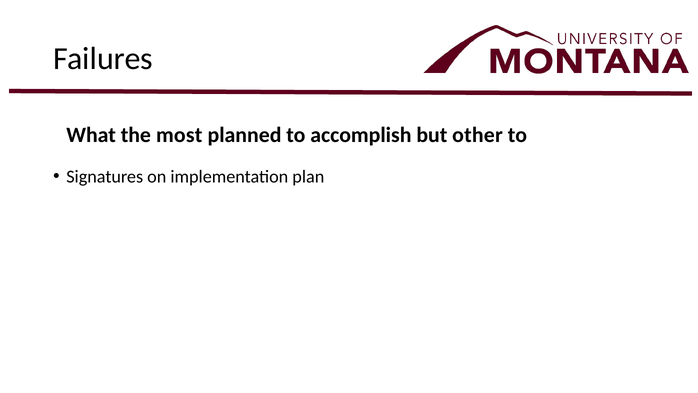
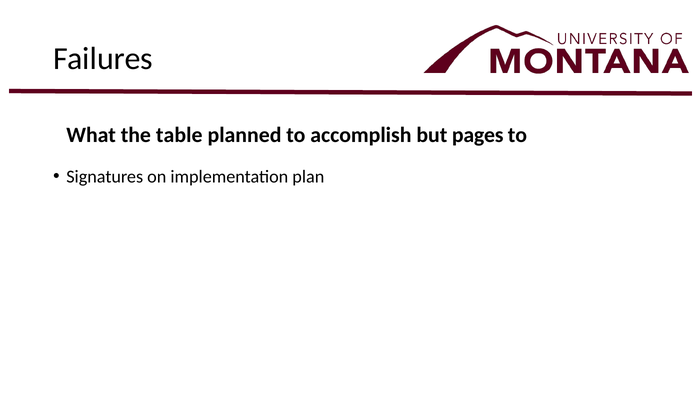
most: most -> table
other: other -> pages
